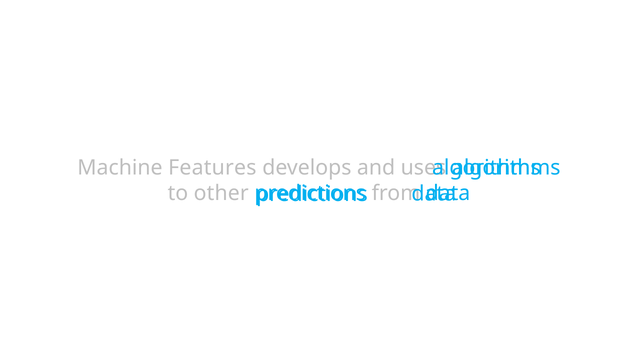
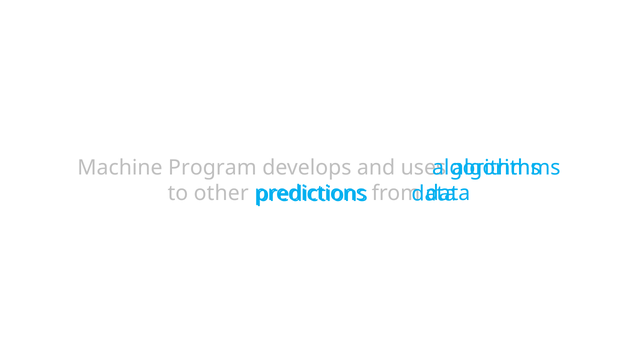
Features: Features -> Program
